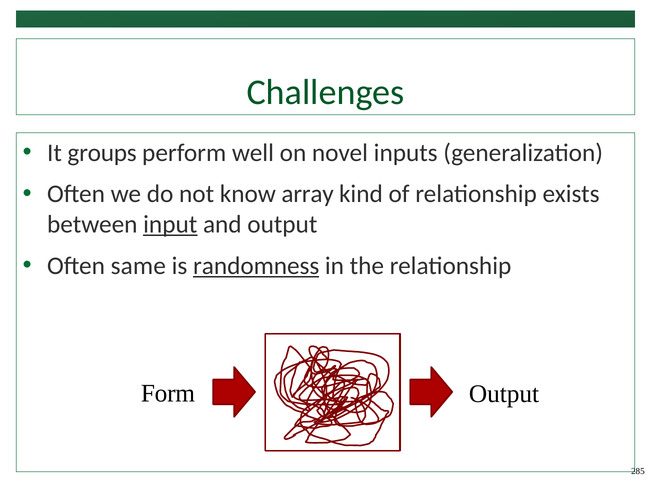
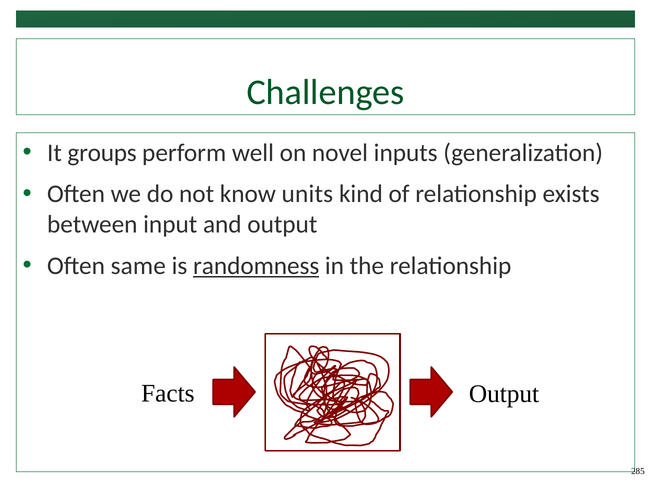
array: array -> units
input underline: present -> none
Form: Form -> Facts
